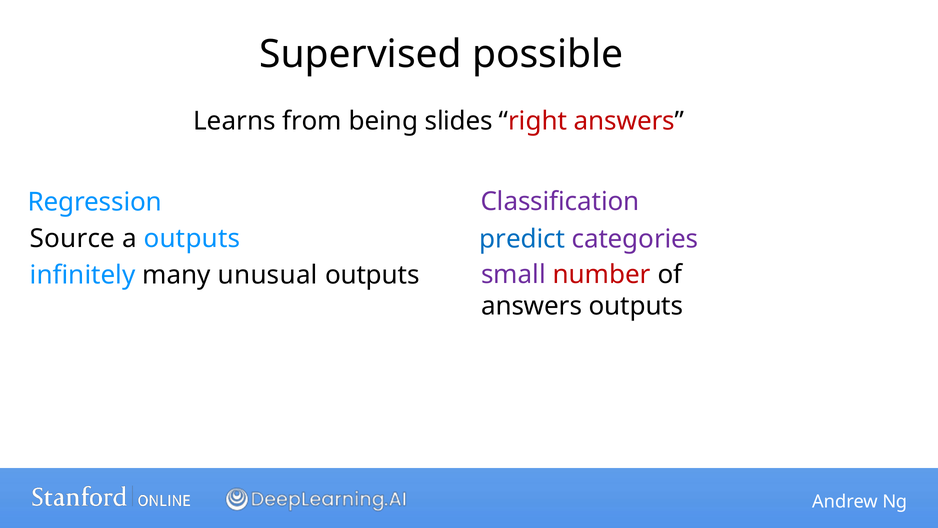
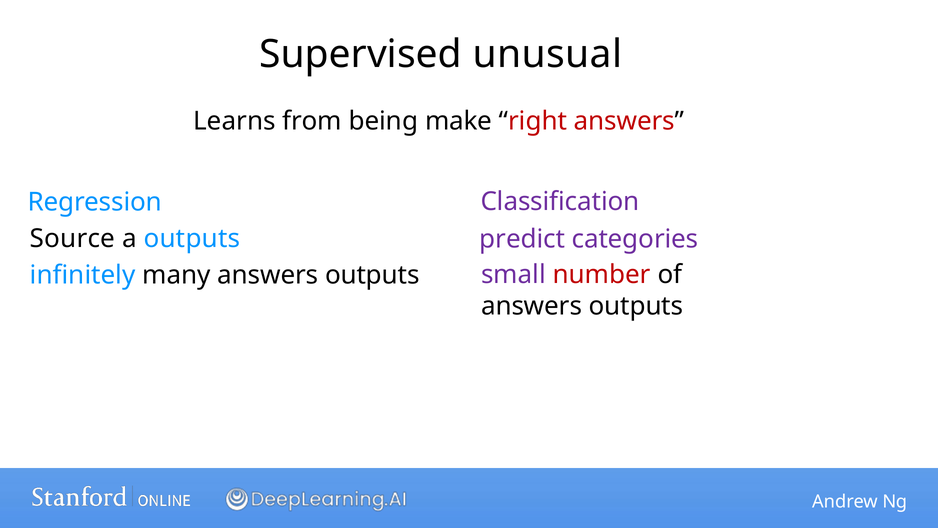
possible: possible -> unusual
slides: slides -> make
predict colour: blue -> purple
many unusual: unusual -> answers
